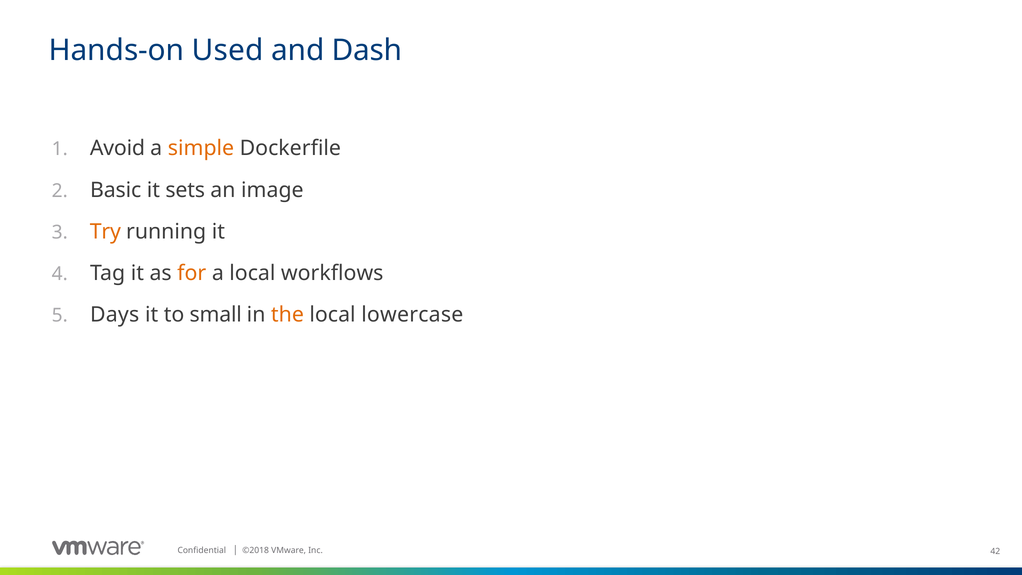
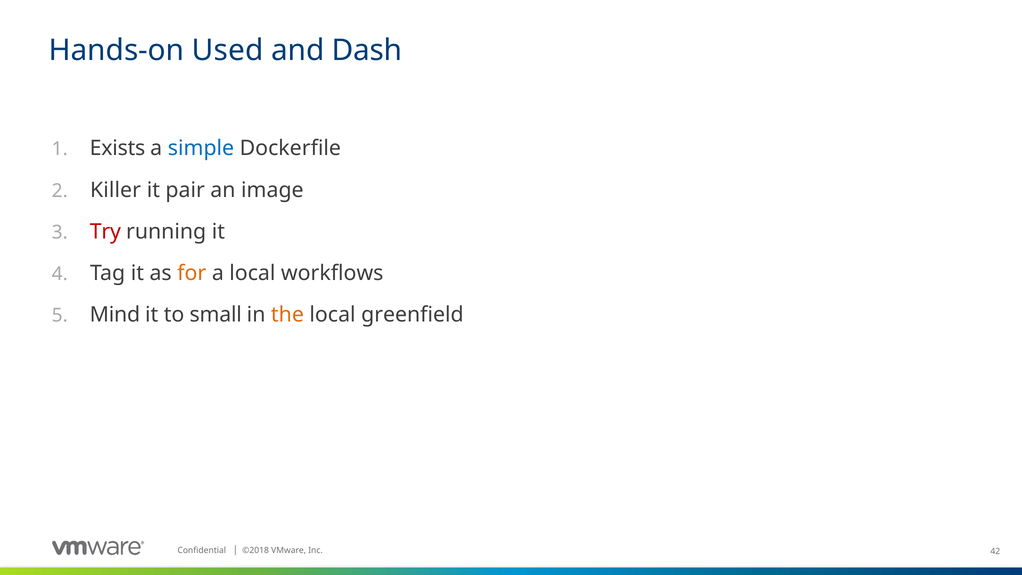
Avoid: Avoid -> Exists
simple colour: orange -> blue
Basic: Basic -> Killer
sets: sets -> pair
Try colour: orange -> red
Days: Days -> Mind
lowercase: lowercase -> greenfield
